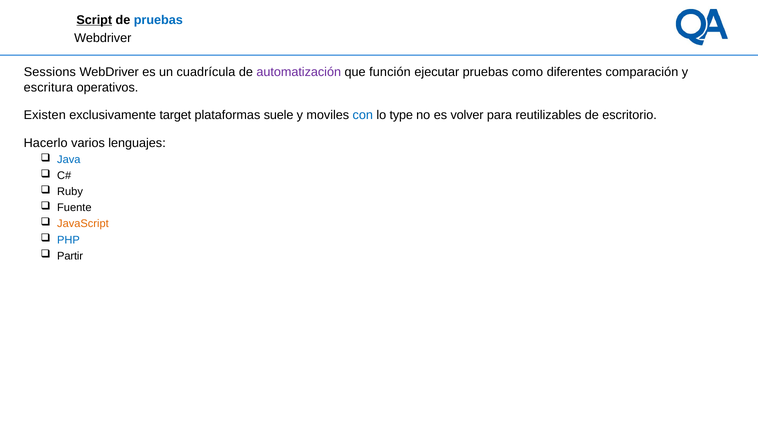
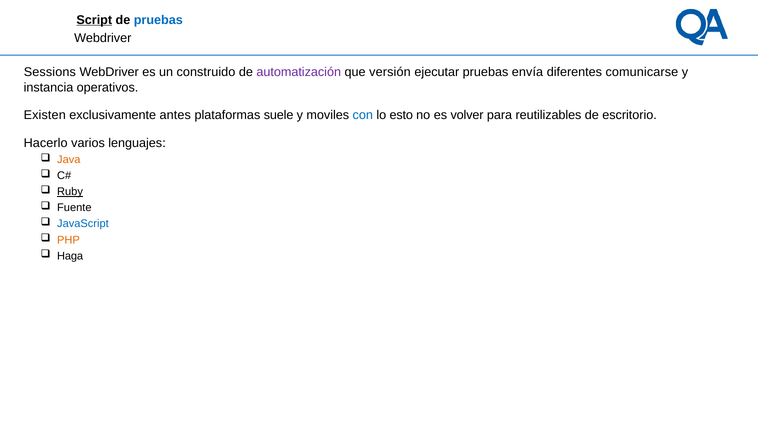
cuadrícula: cuadrícula -> construido
función: función -> versión
como: como -> envía
comparación: comparación -> comunicarse
escritura: escritura -> instancia
target: target -> antes
type: type -> esto
Java colour: blue -> orange
Ruby underline: none -> present
JavaScript colour: orange -> blue
PHP colour: blue -> orange
Partir: Partir -> Haga
